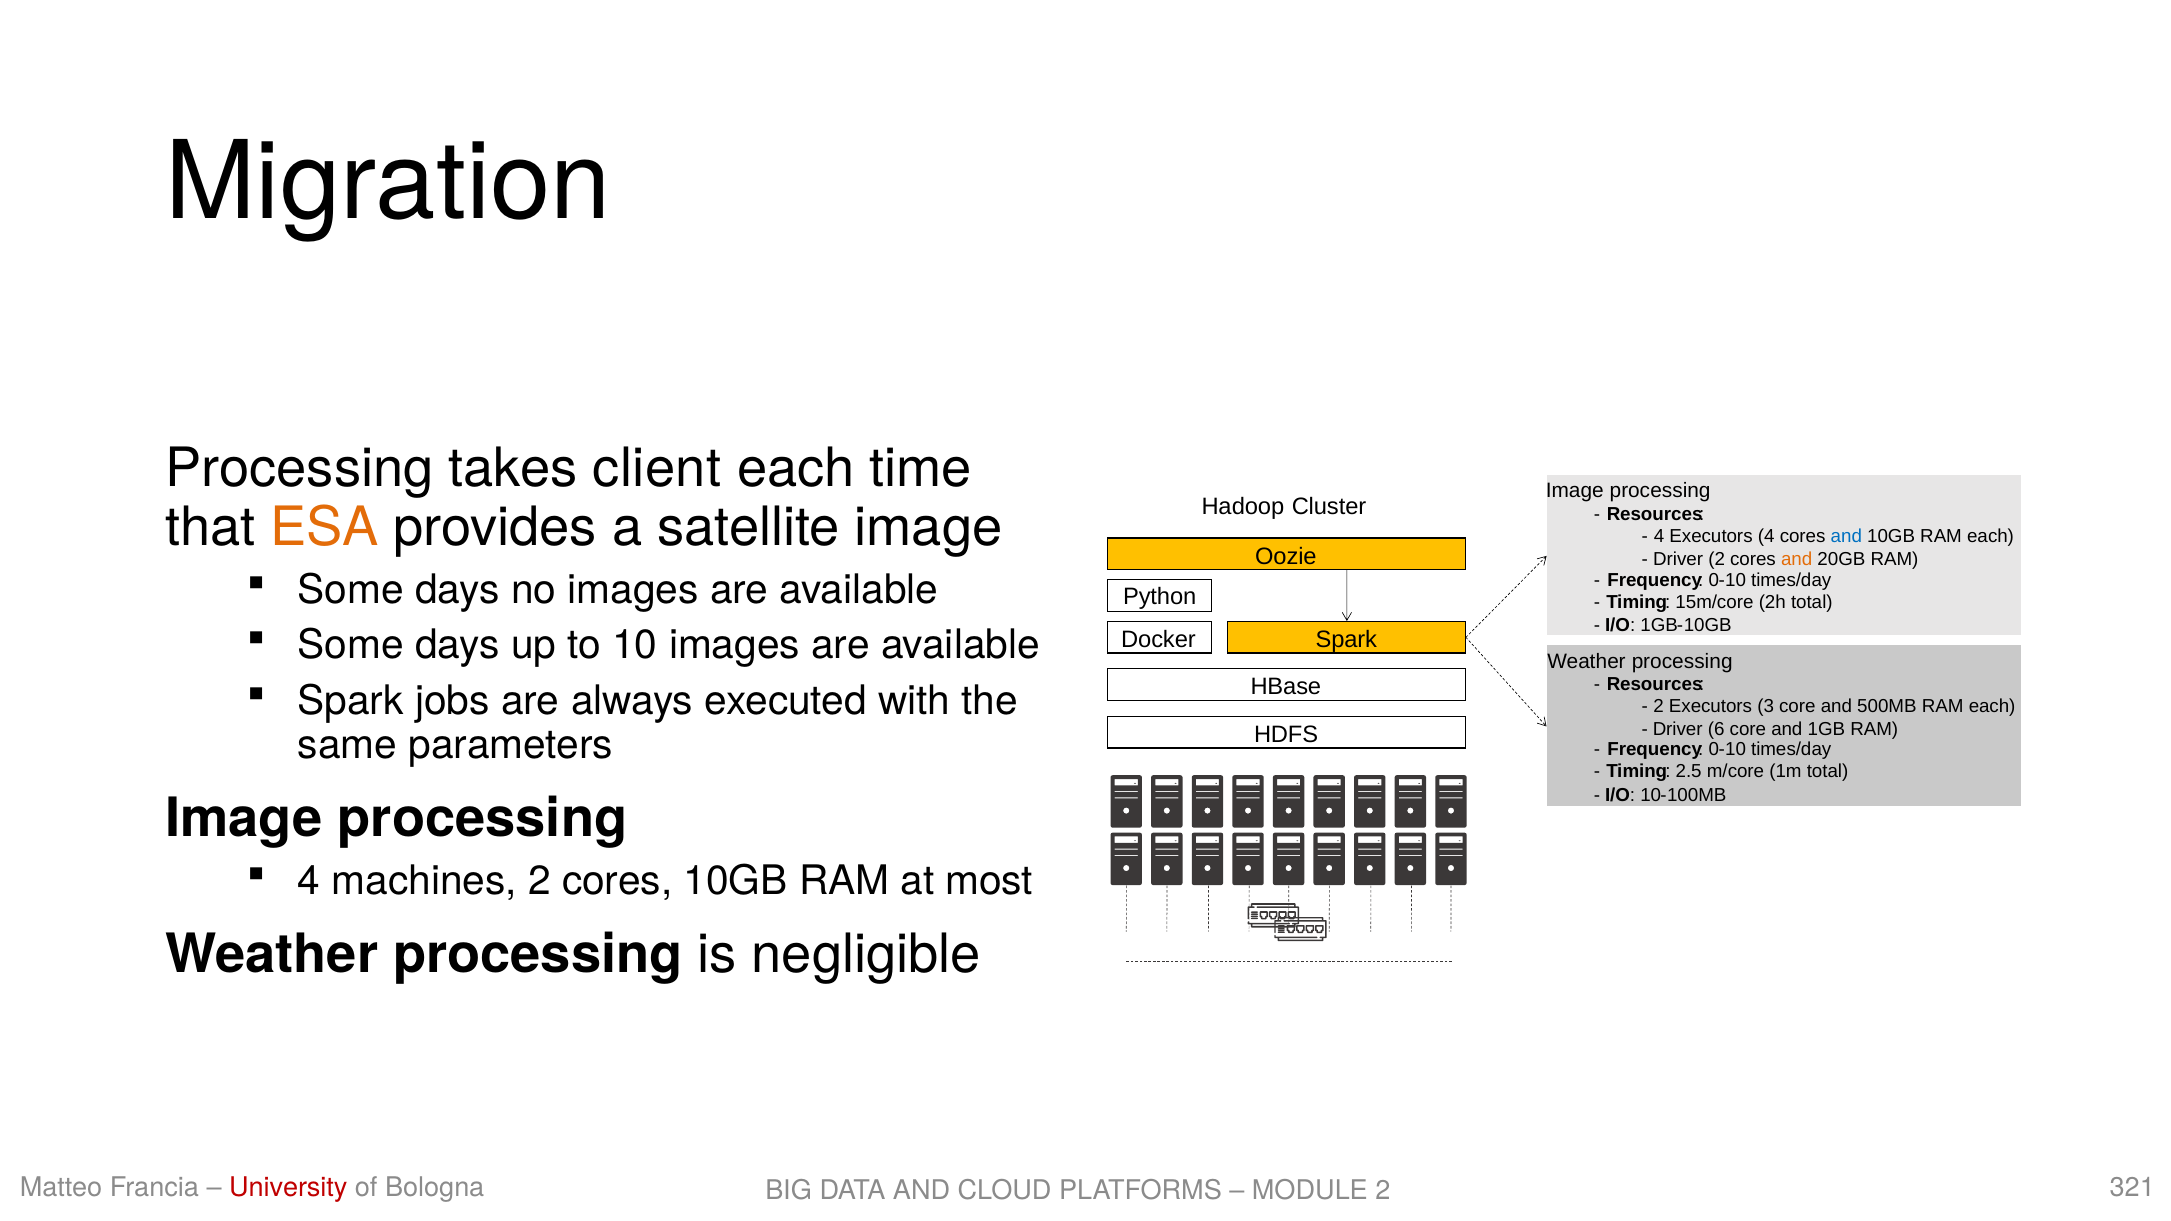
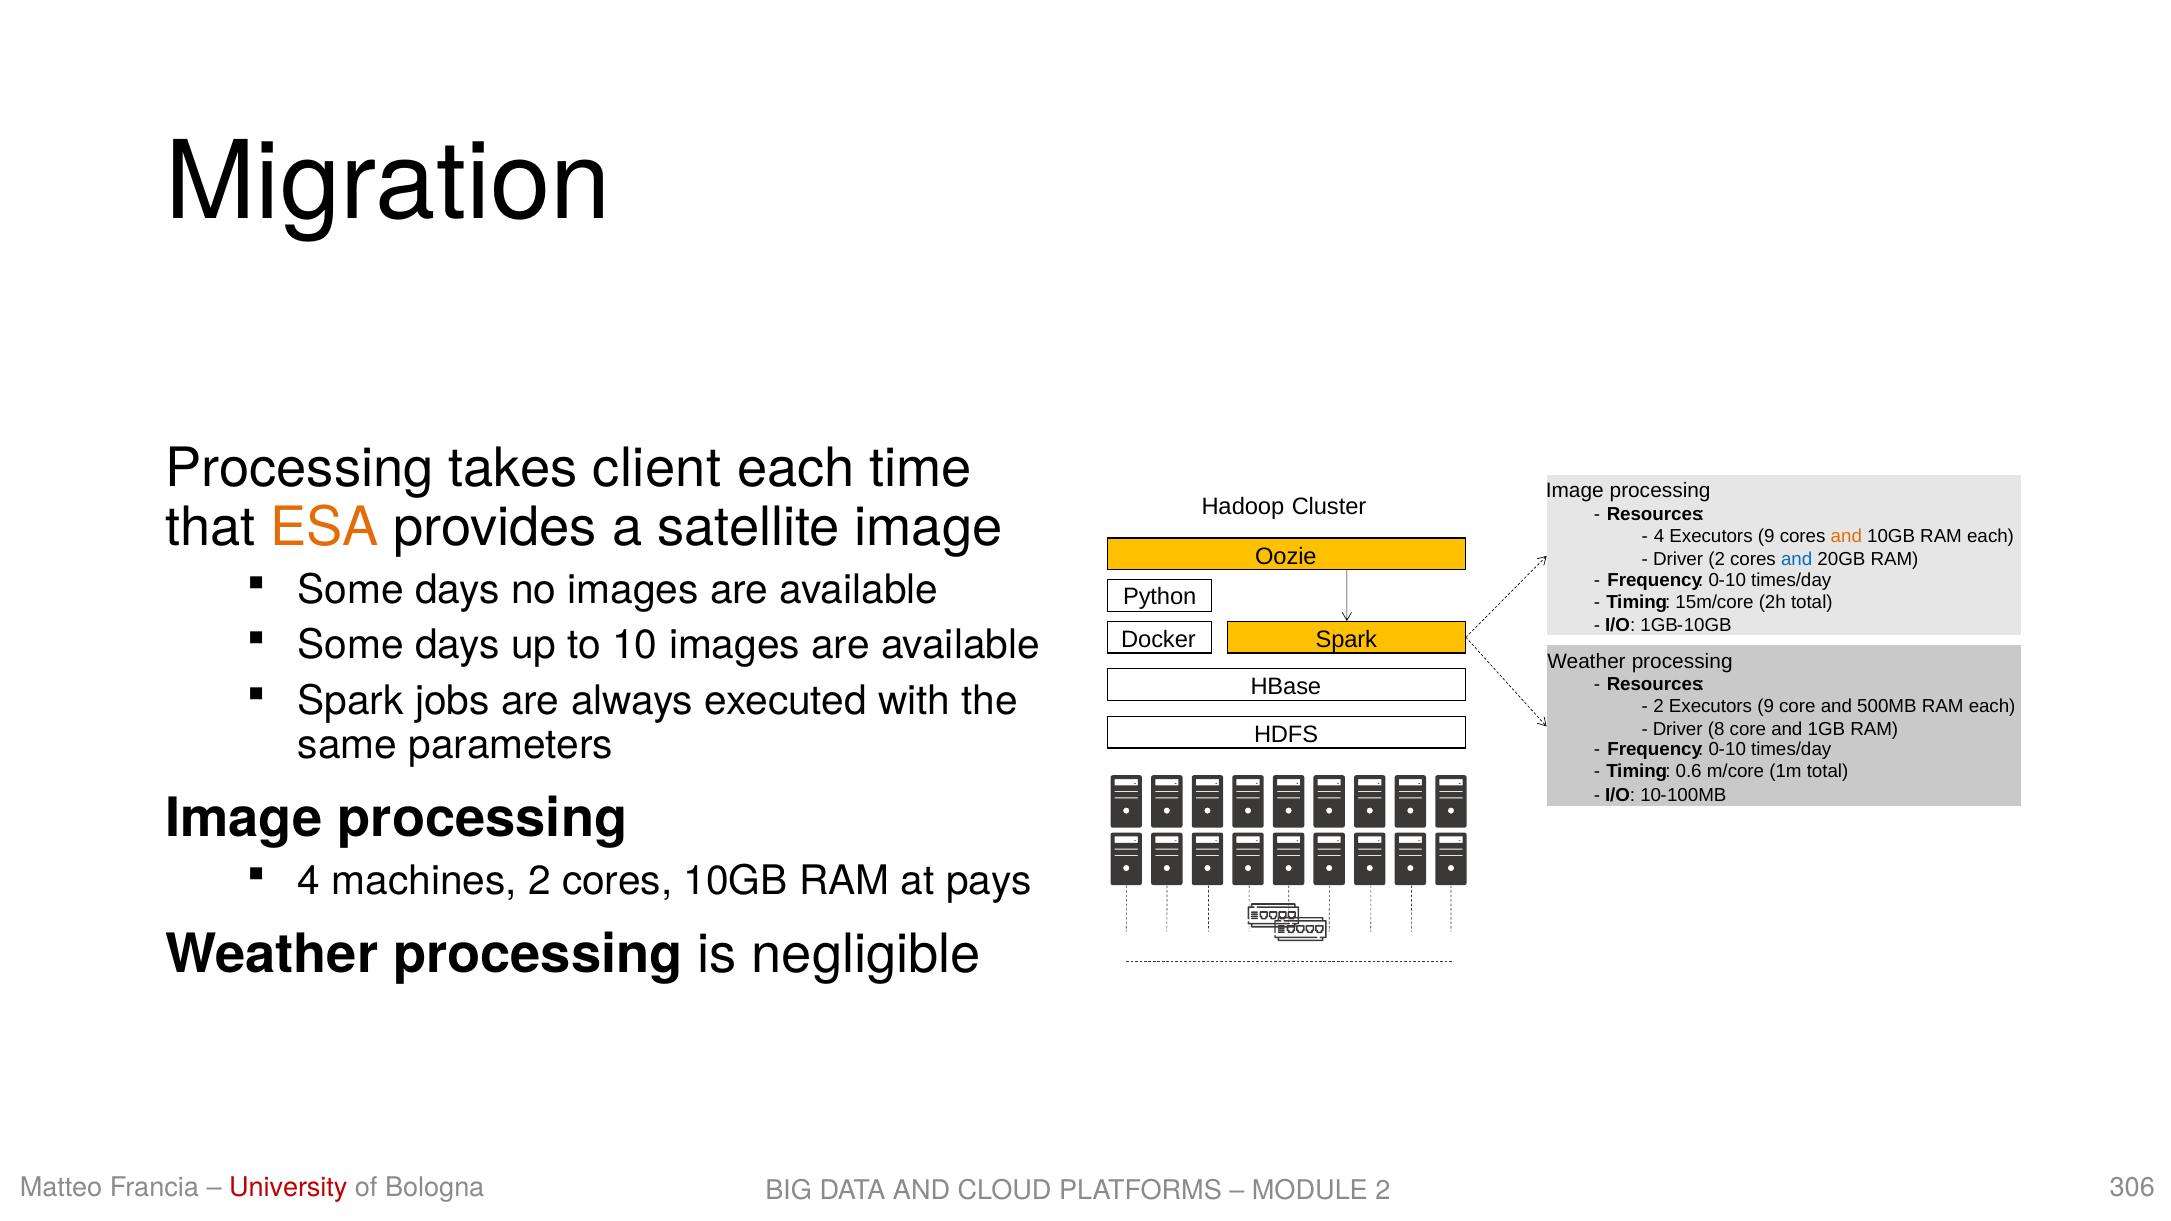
4 Executors 4: 4 -> 9
and at (1846, 536) colour: blue -> orange
and at (1797, 559) colour: orange -> blue
2 Executors 3: 3 -> 9
6: 6 -> 8
2.5: 2.5 -> 0.6
most: most -> pays
321: 321 -> 306
